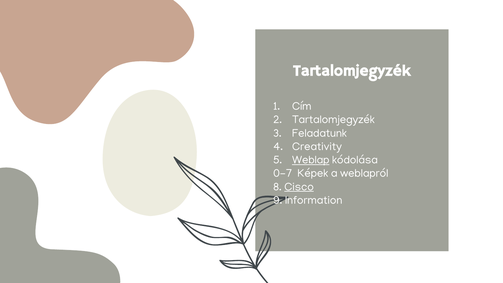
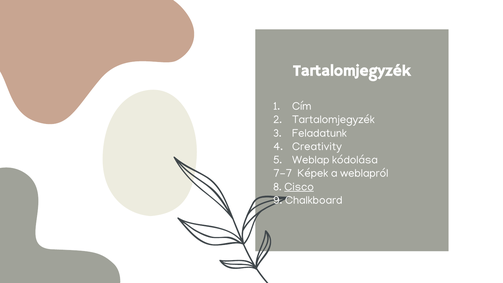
Weblap underline: present -> none
0-7: 0-7 -> 7-7
Information: Information -> Chalkboard
